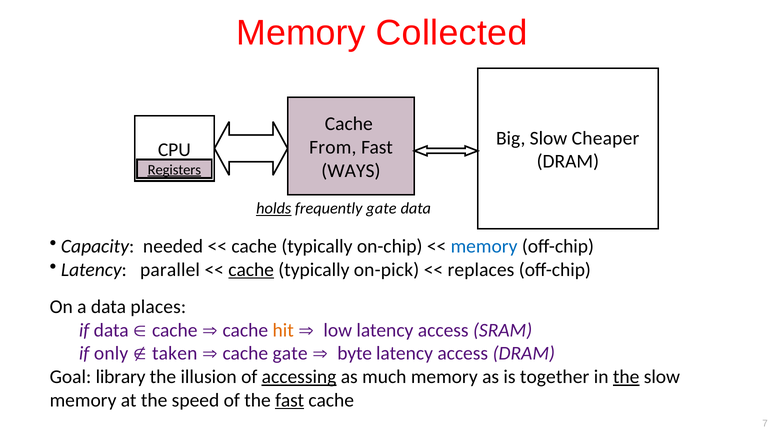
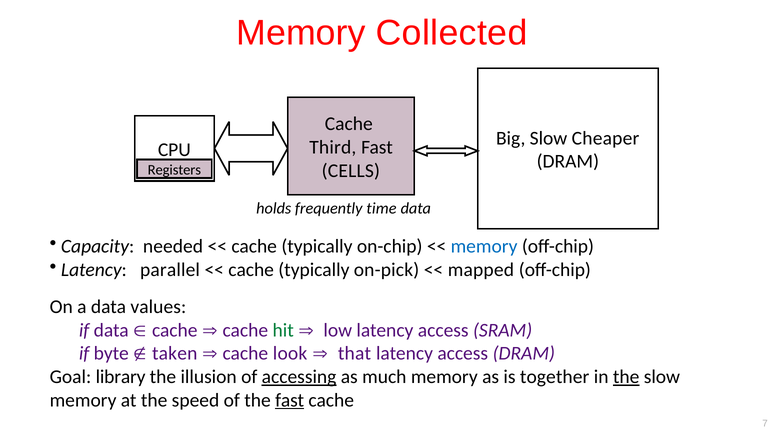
From: From -> Third
WAYS: WAYS -> CELLS
Registers underline: present -> none
holds underline: present -> none
frequently gate: gate -> time
cache at (251, 270) underline: present -> none
replaces: replaces -> mapped
places: places -> values
hit colour: orange -> green
only: only -> byte
cache gate: gate -> look
byte: byte -> that
